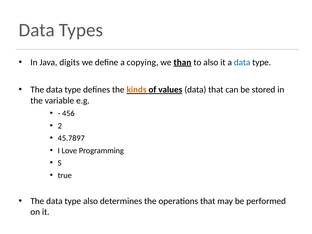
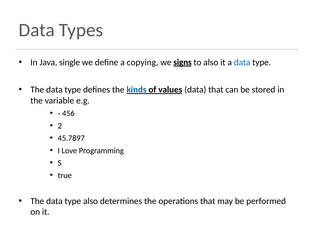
digits: digits -> single
than: than -> signs
kinds colour: orange -> blue
